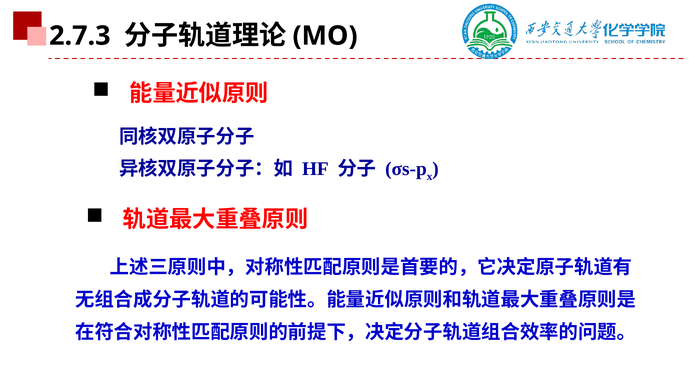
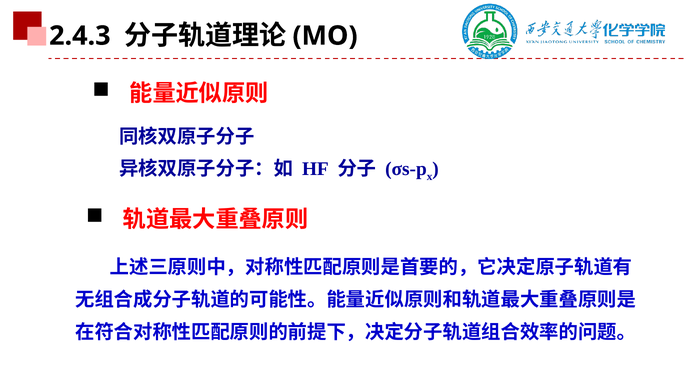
2.7.3: 2.7.3 -> 2.4.3
